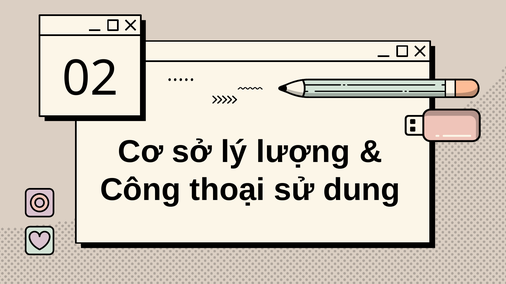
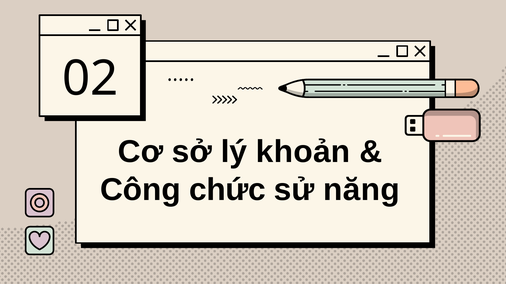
lượng: lượng -> khoản
thoại: thoại -> chức
dung: dung -> năng
